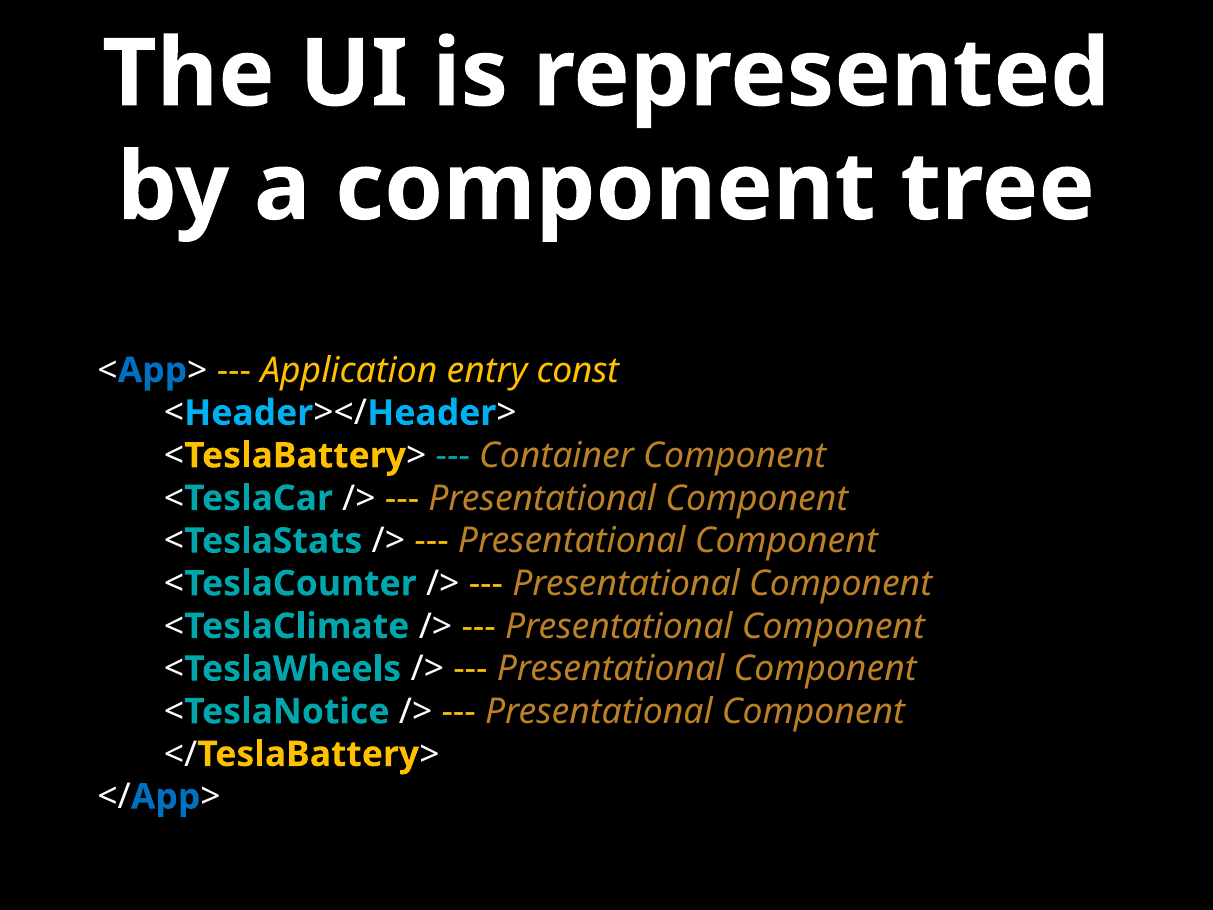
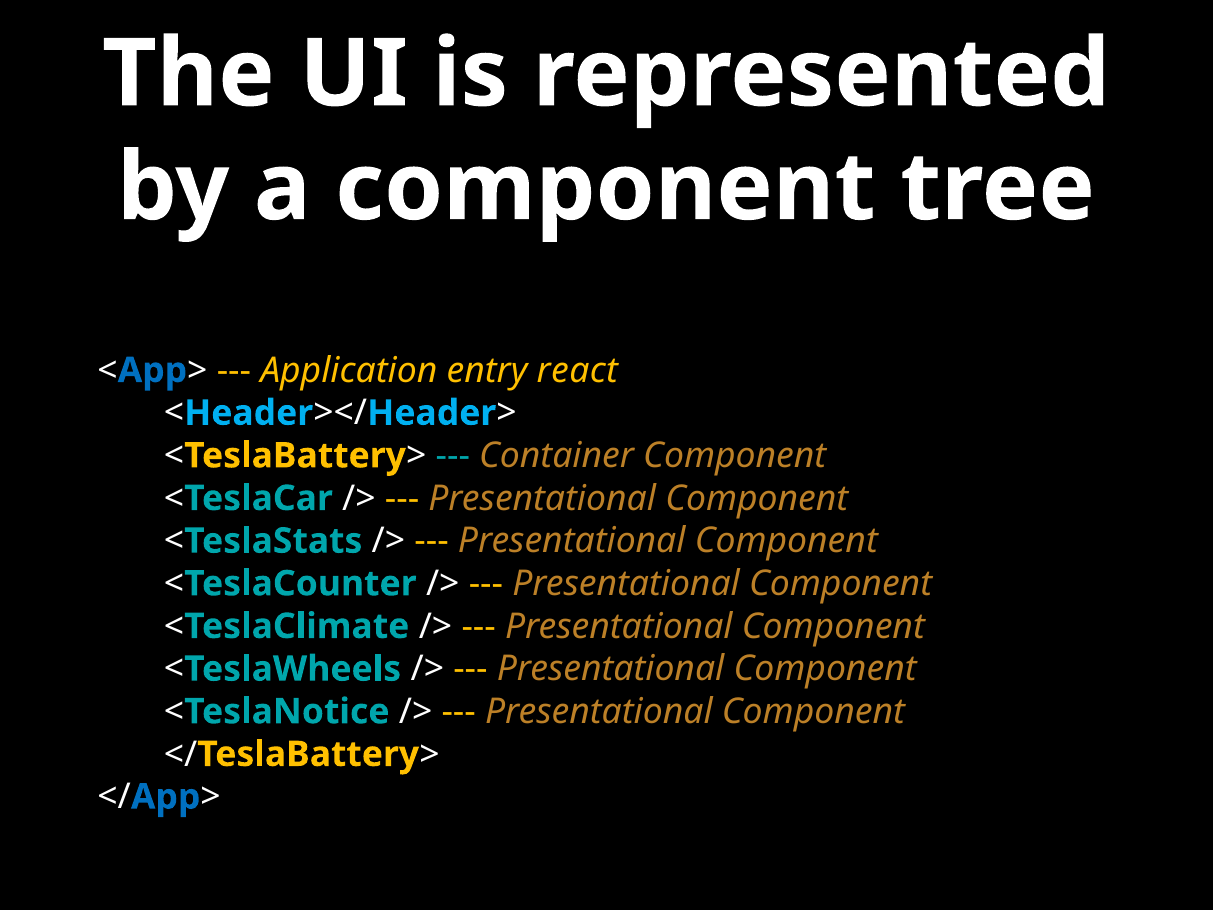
const: const -> react
